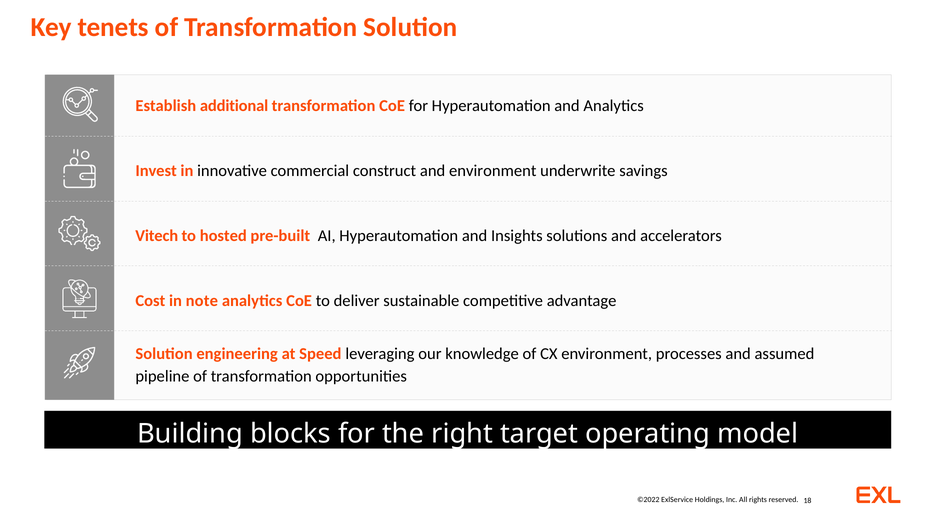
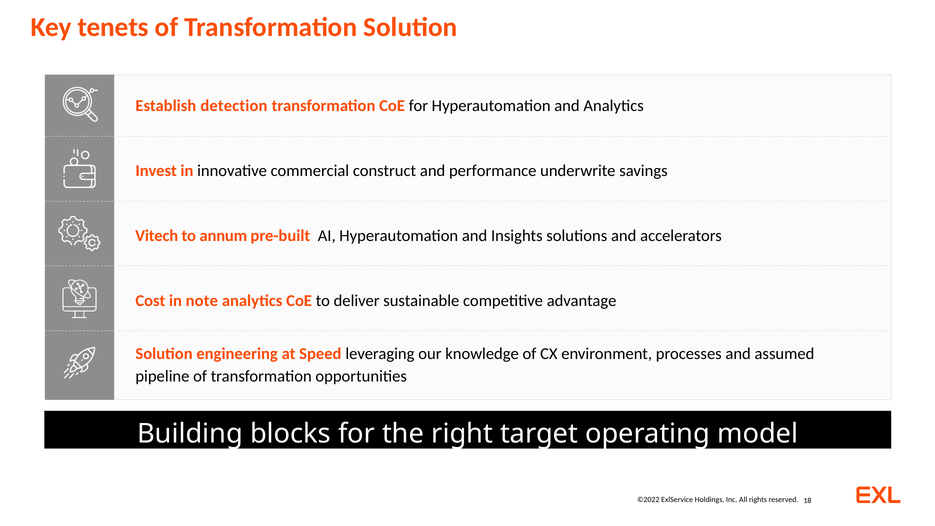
additional: additional -> detection
and environment: environment -> performance
hosted: hosted -> annum
